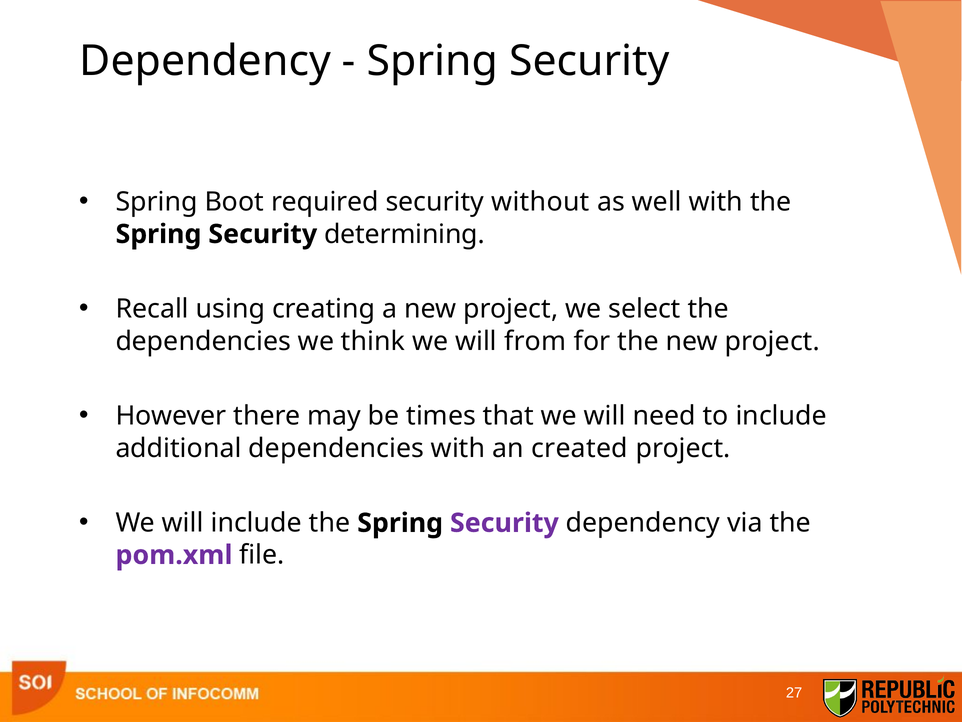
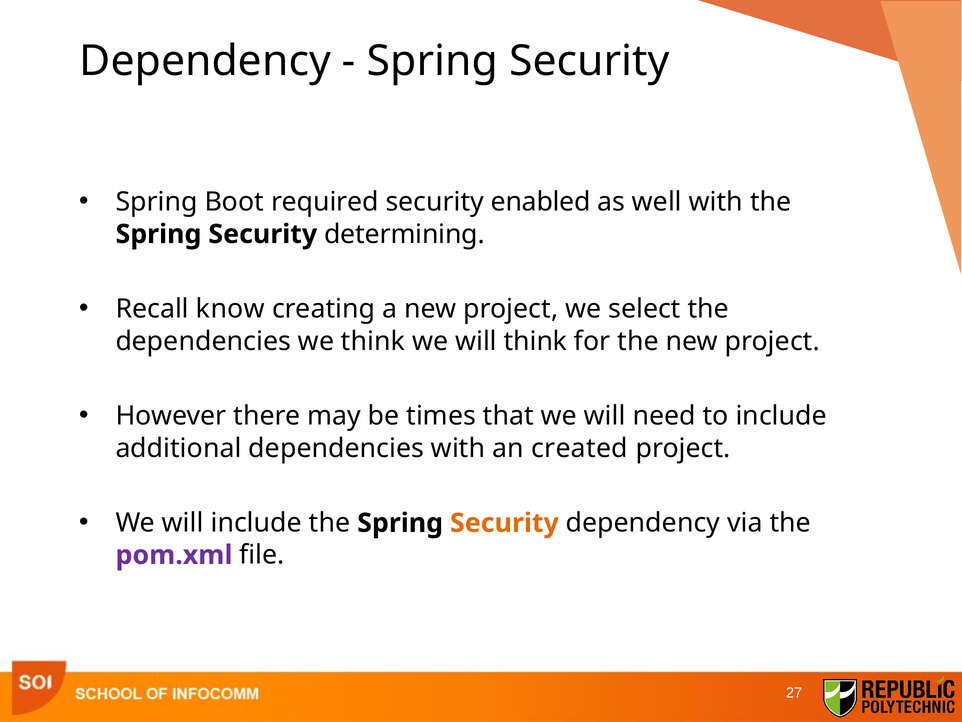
without: without -> enabled
using: using -> know
will from: from -> think
Security at (504, 523) colour: purple -> orange
